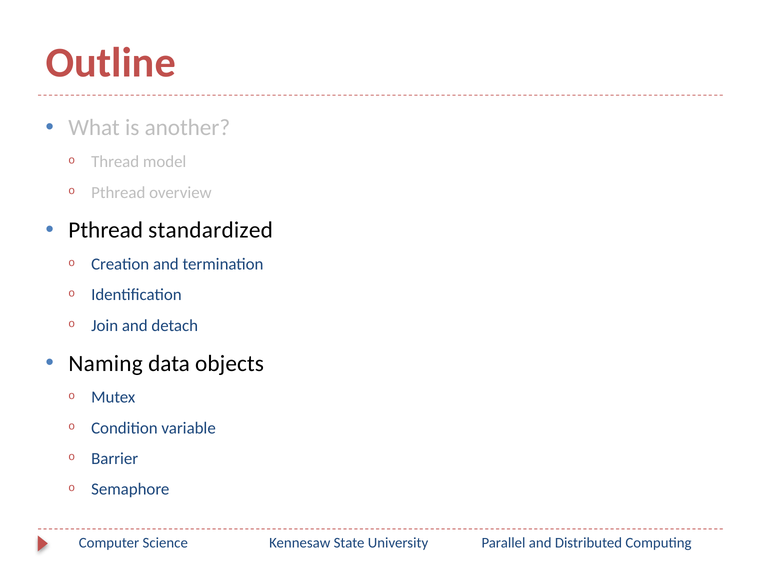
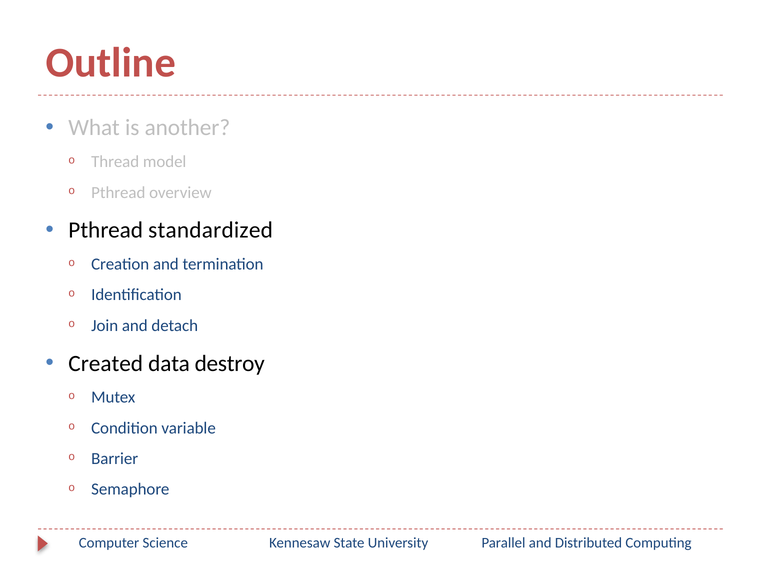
Naming: Naming -> Created
objects: objects -> destroy
